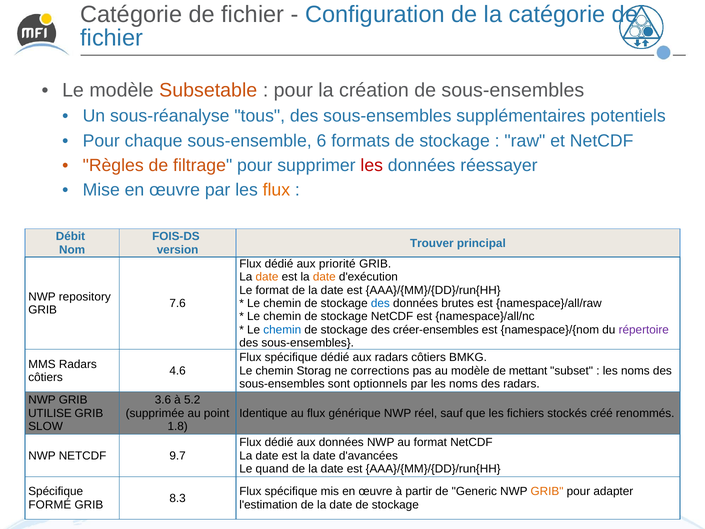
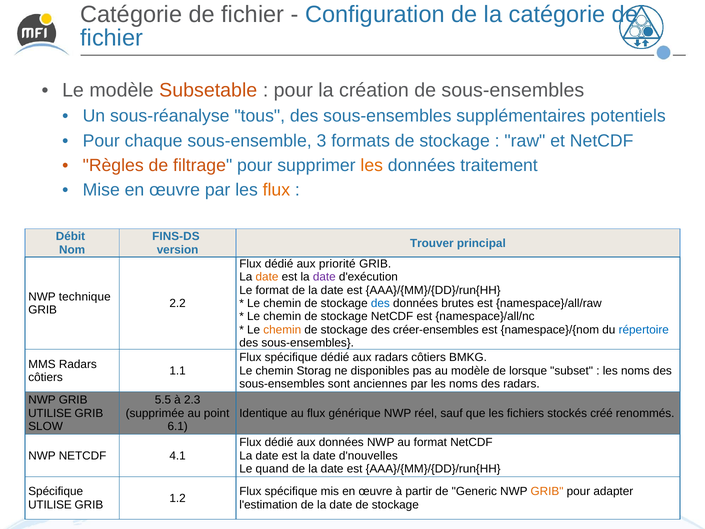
6: 6 -> 3
les at (372, 165) colour: red -> orange
réessayer: réessayer -> traitement
FOIS-DS: FOIS-DS -> FINS-DS
date at (324, 277) colour: orange -> purple
repository: repository -> technique
7.6: 7.6 -> 2.2
chemin at (282, 330) colour: blue -> orange
répertoire colour: purple -> blue
4.6: 4.6 -> 1.1
corrections: corrections -> disponibles
mettant: mettant -> lorsque
optionnels: optionnels -> anciennes
3.6: 3.6 -> 5.5
5.2: 5.2 -> 2.3
1.8: 1.8 -> 6.1
9.7: 9.7 -> 4.1
d'avancées: d'avancées -> d'nouvelles
8.3: 8.3 -> 1.2
FORMÉ at (50, 505): FORMÉ -> UTILISE
